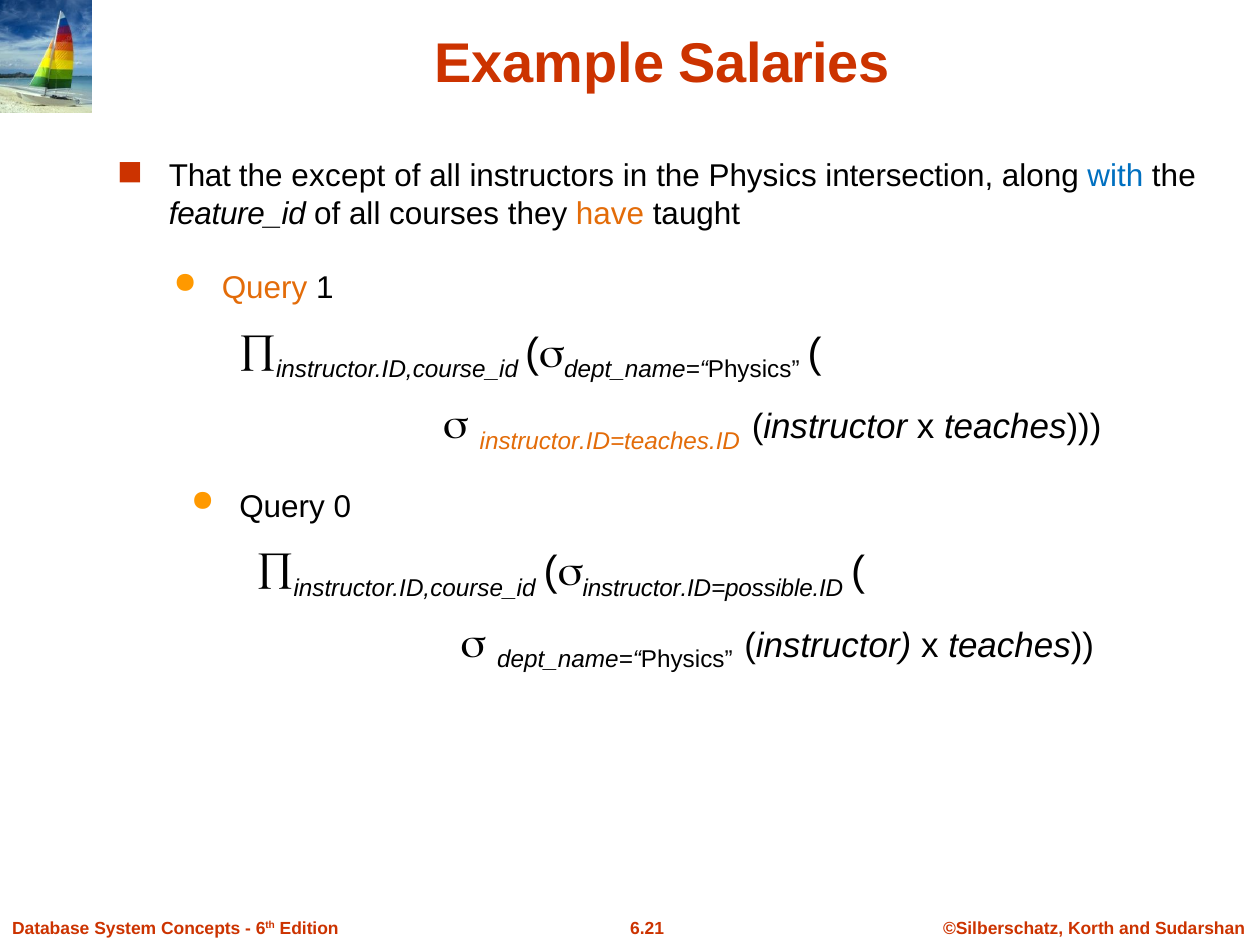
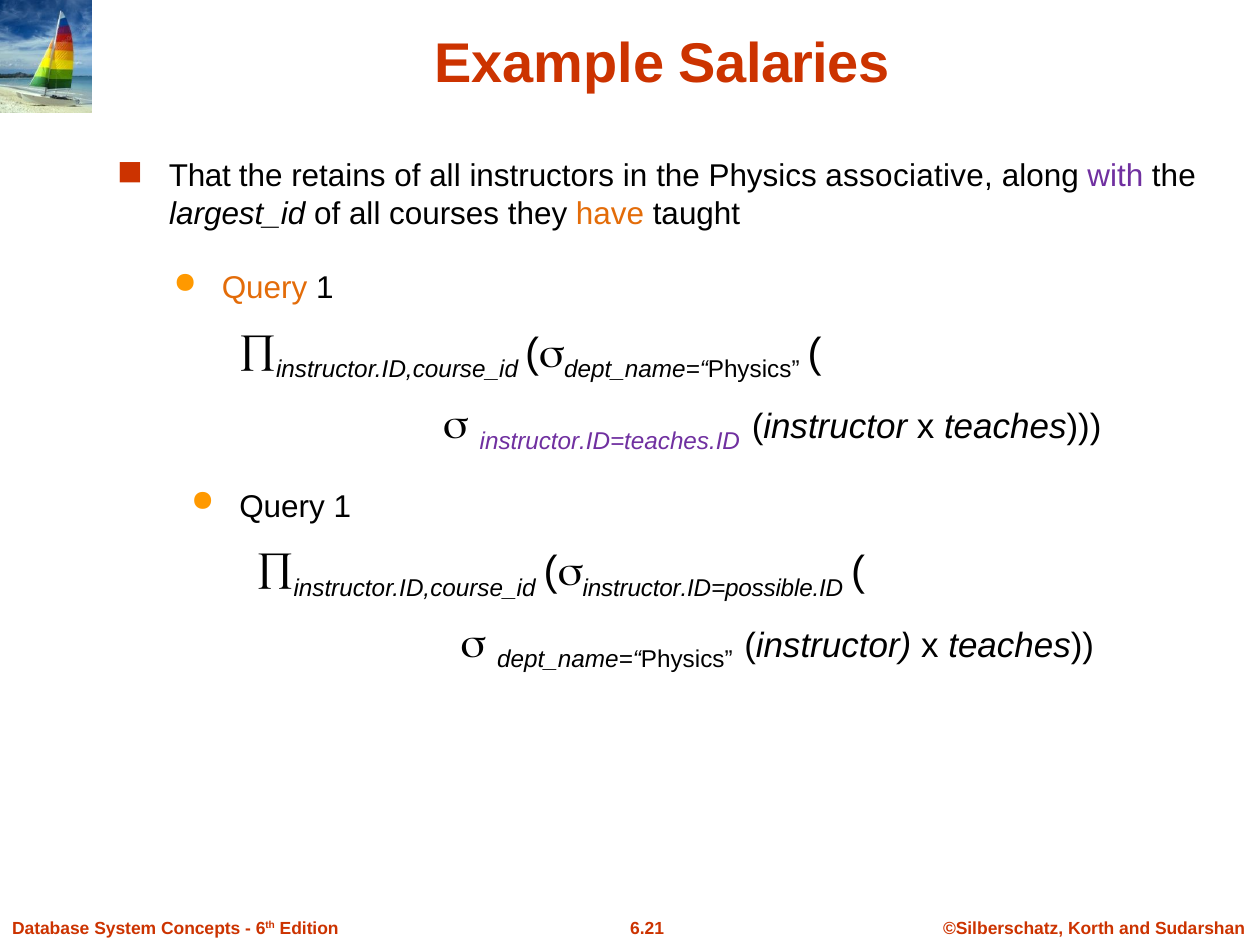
except: except -> retains
intersection: intersection -> associative
with colour: blue -> purple
feature_id: feature_id -> largest_id
instructor.ID=teaches.ID colour: orange -> purple
0 at (342, 507): 0 -> 1
